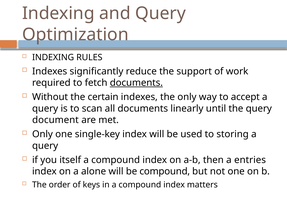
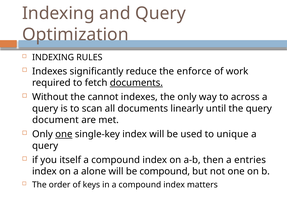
support: support -> enforce
certain: certain -> cannot
accept: accept -> across
one at (64, 134) underline: none -> present
storing: storing -> unique
